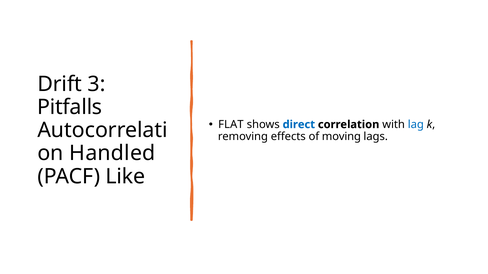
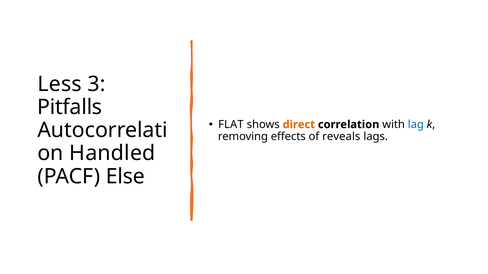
Drift: Drift -> Less
direct colour: blue -> orange
moving: moving -> reveals
Like: Like -> Else
